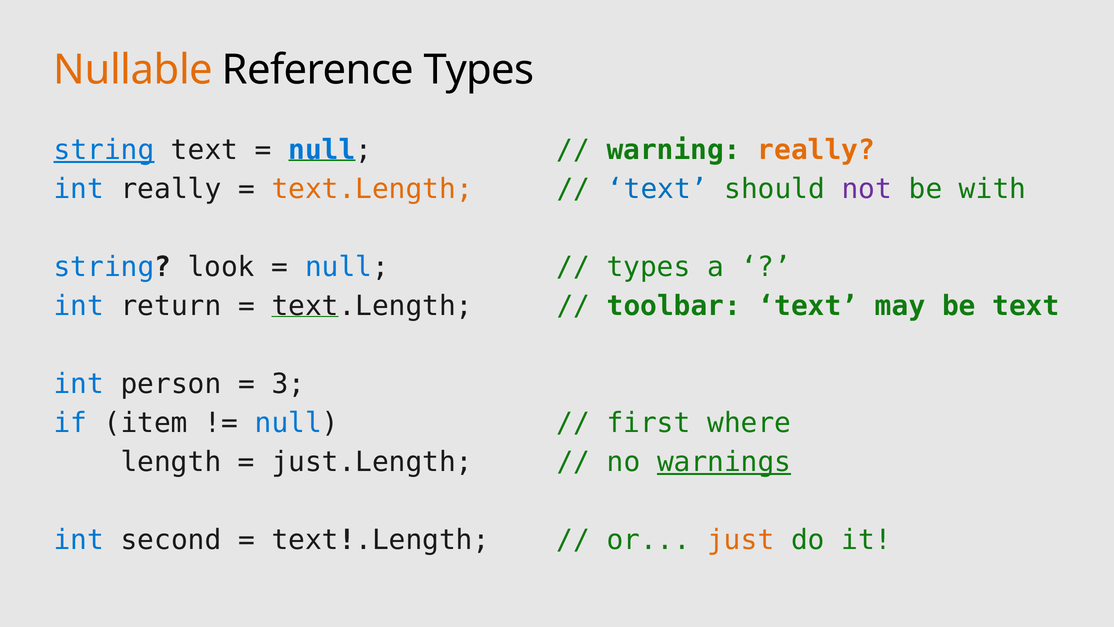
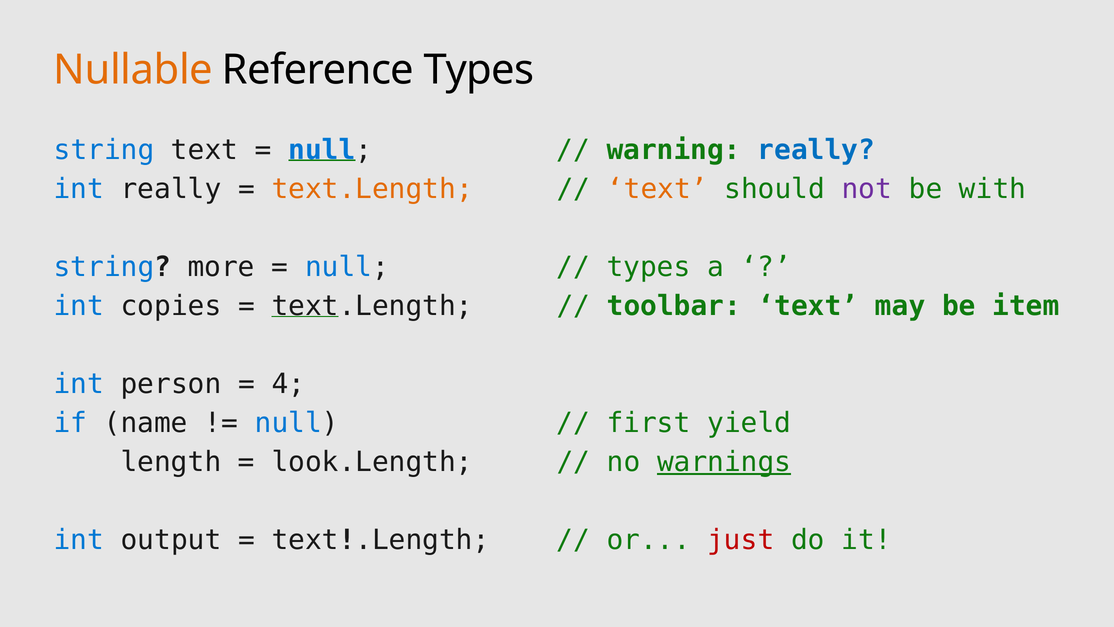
string at (104, 150) underline: present -> none
really at (816, 150) colour: orange -> blue
text at (657, 189) colour: blue -> orange
look: look -> more
return: return -> copies
be text: text -> item
3: 3 -> 4
item: item -> name
where: where -> yield
just.Length: just.Length -> look.Length
second: second -> output
just colour: orange -> red
